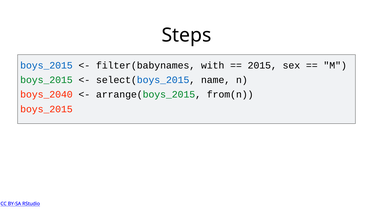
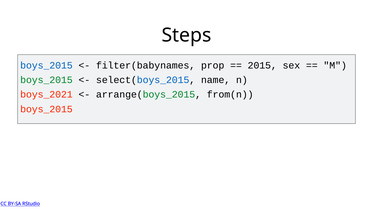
with: with -> prop
boys_2040: boys_2040 -> boys_2021
